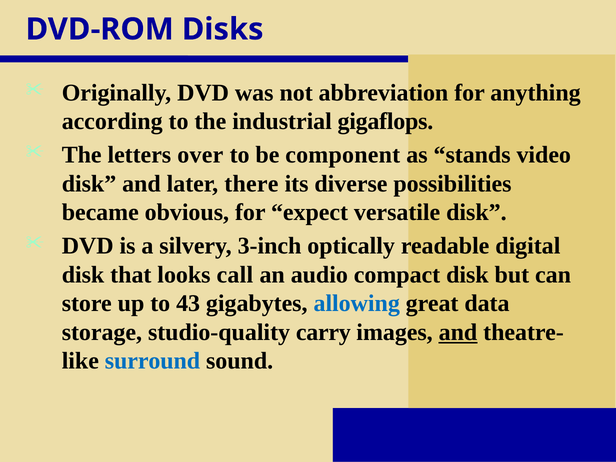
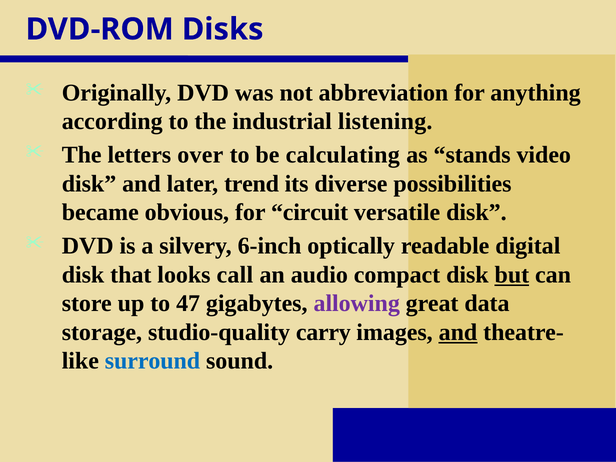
gigaflops: gigaflops -> listening
component: component -> calculating
there: there -> trend
expect: expect -> circuit
3-inch: 3-inch -> 6-inch
but underline: none -> present
43: 43 -> 47
allowing colour: blue -> purple
